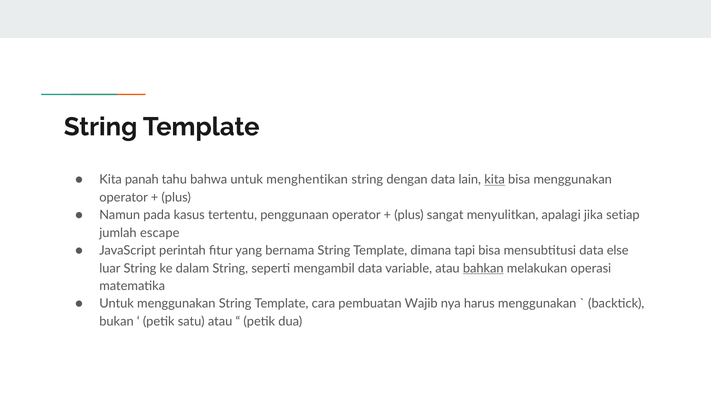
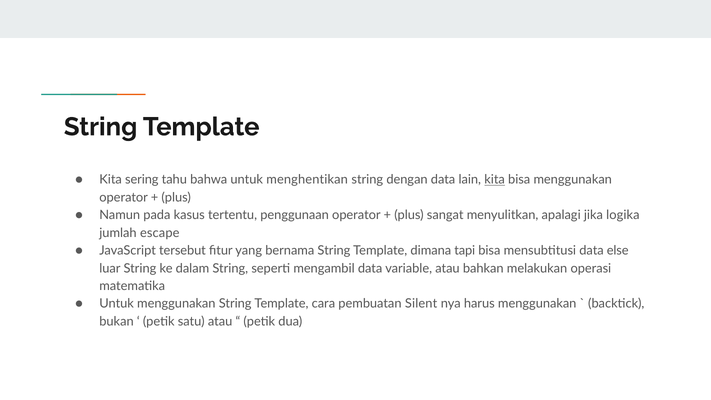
panah: panah -> sering
setiap: setiap -> logika
perintah: perintah -> tersebut
bahkan underline: present -> none
Wajib: Wajib -> Silent
